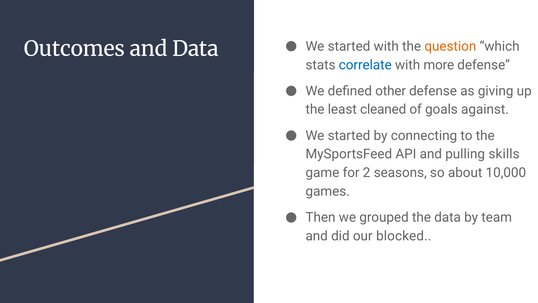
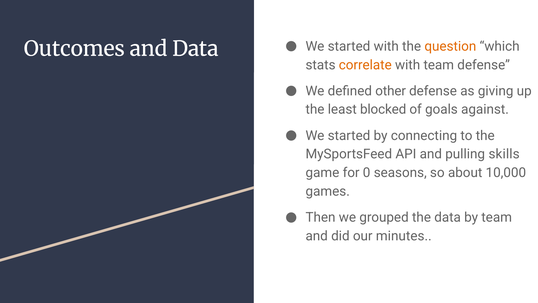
correlate colour: blue -> orange
with more: more -> team
cleaned: cleaned -> blocked
2: 2 -> 0
blocked: blocked -> minutes
